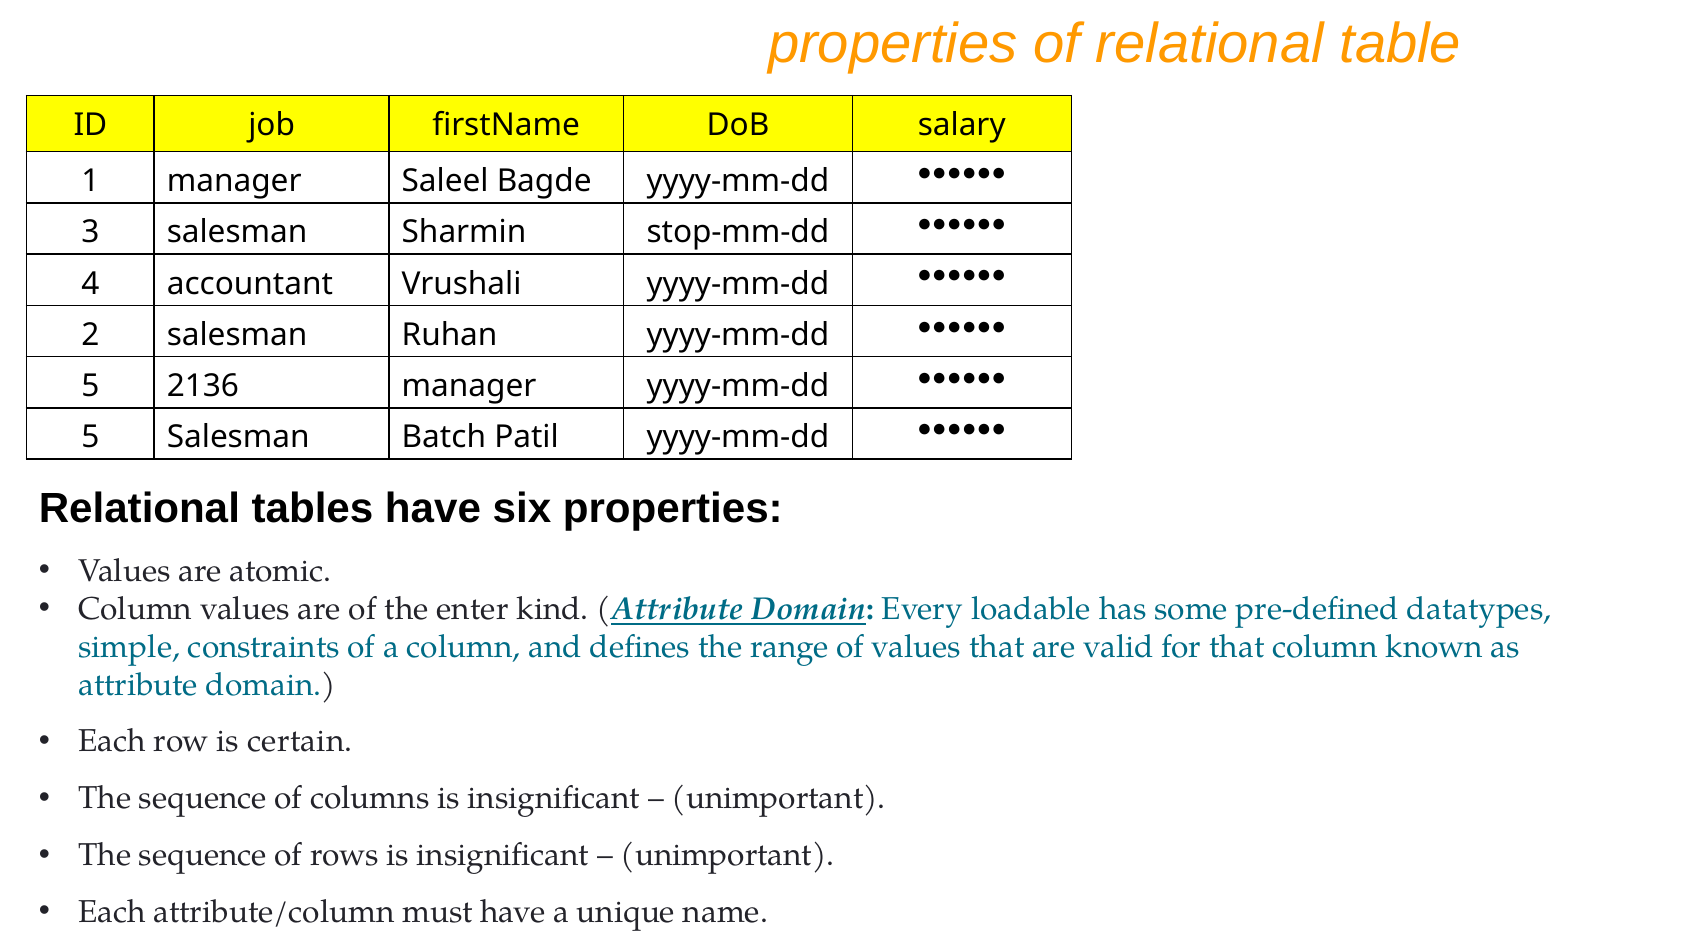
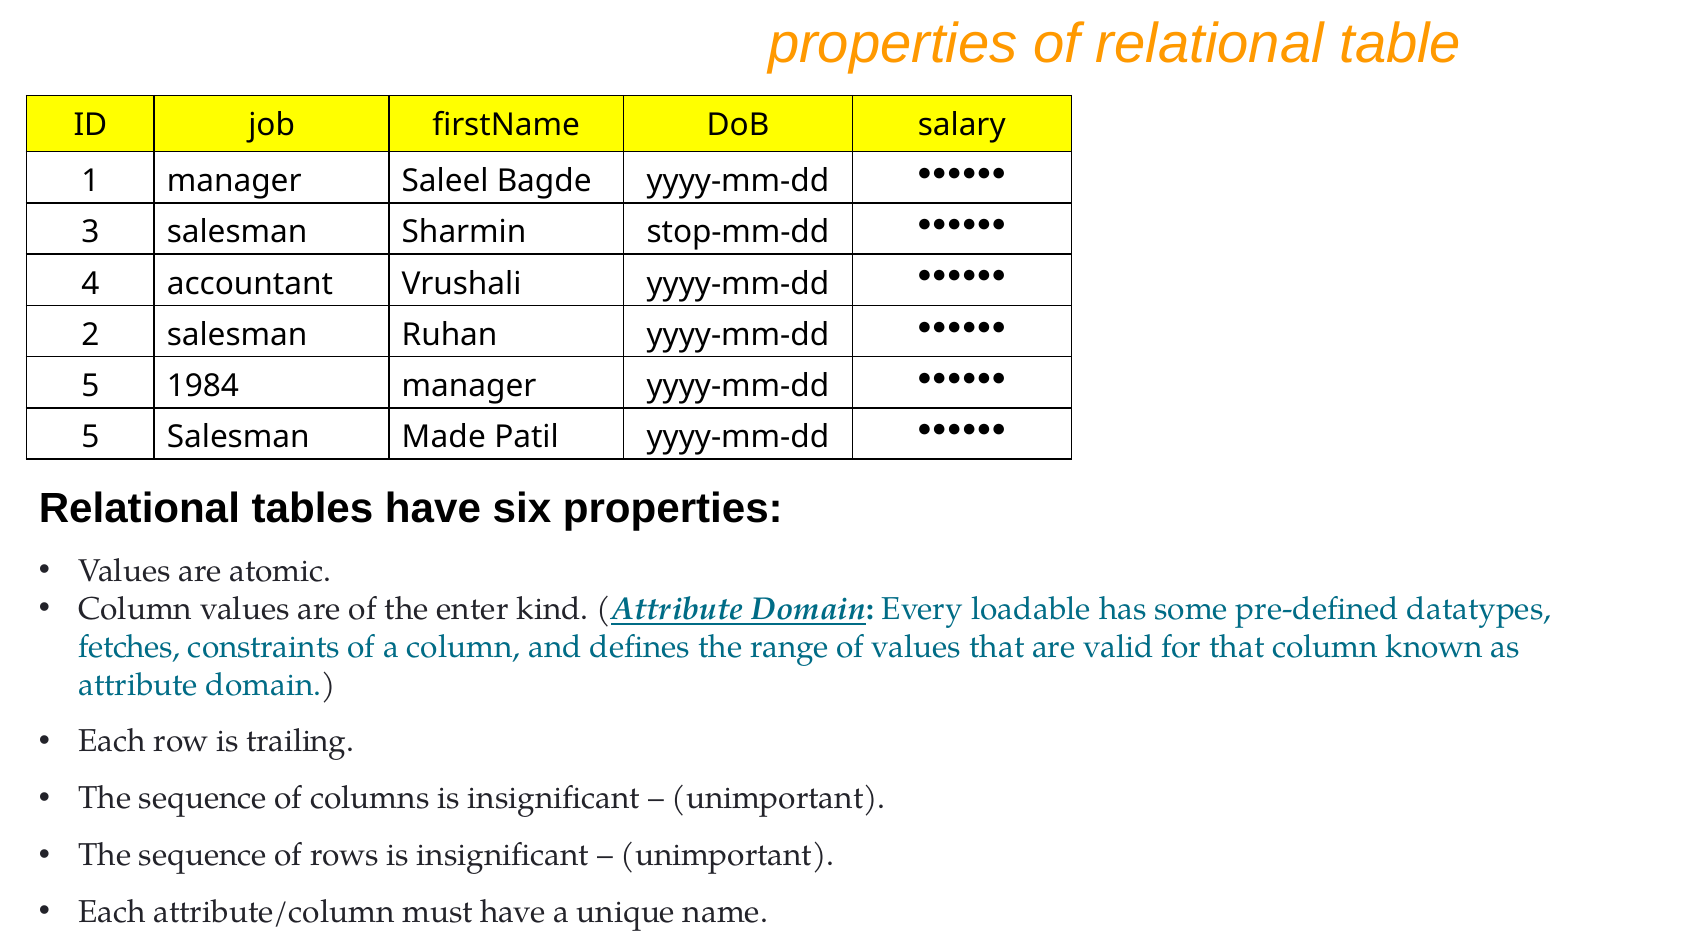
2136: 2136 -> 1984
Batch: Batch -> Made
simple: simple -> fetches
certain: certain -> trailing
